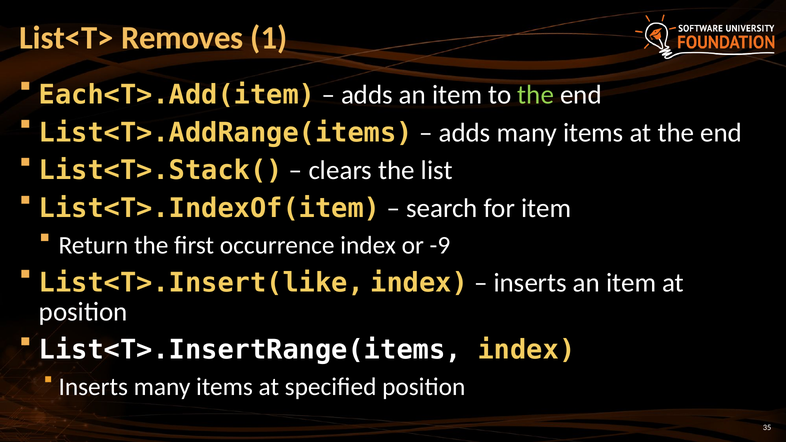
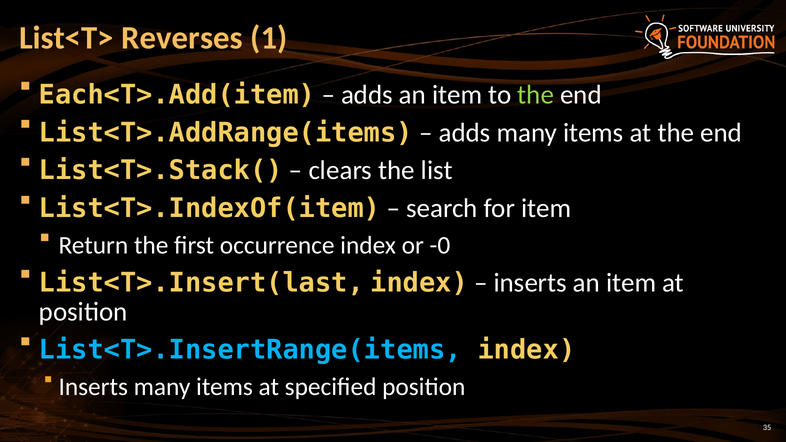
Removes: Removes -> Reverses
-9: -9 -> -0
List<T>.Insert(like: List<T>.Insert(like -> List<T>.Insert(last
List<T>.InsertRange(items colour: white -> light blue
